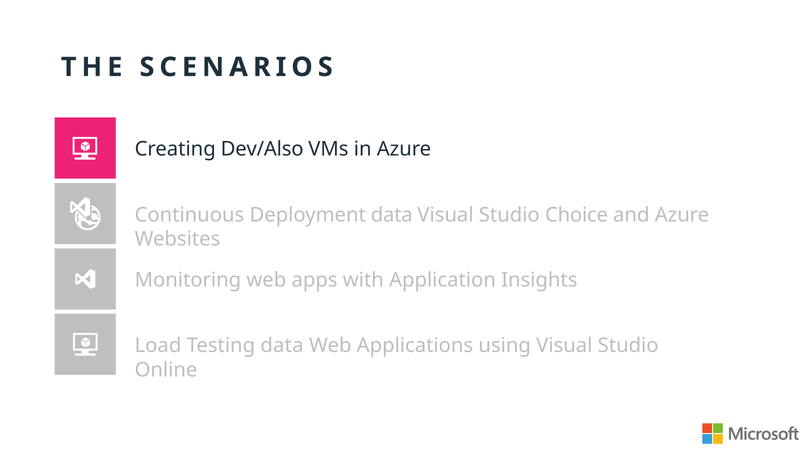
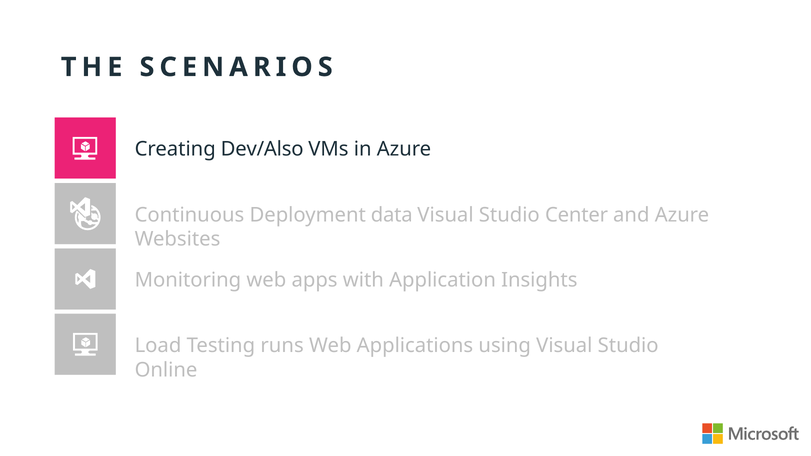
Choice: Choice -> Center
Testing data: data -> runs
